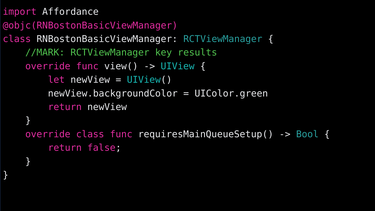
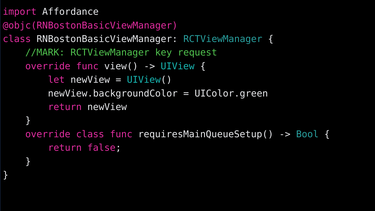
results: results -> request
